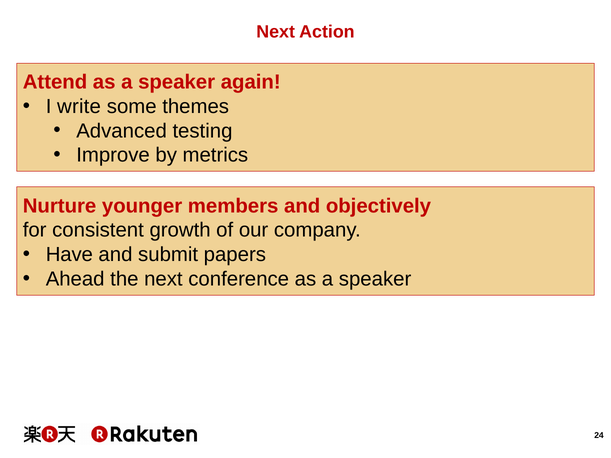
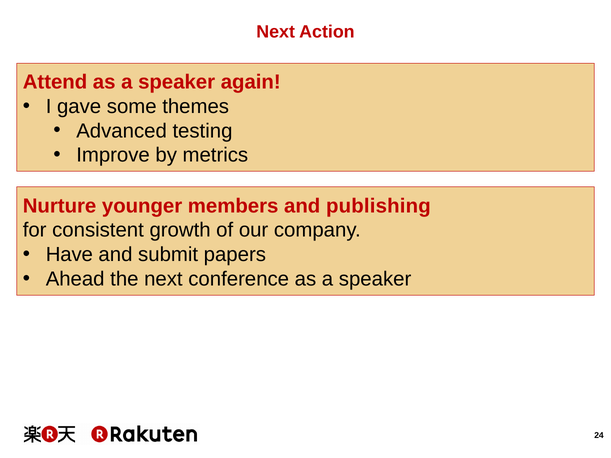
write: write -> gave
objectively: objectively -> publishing
